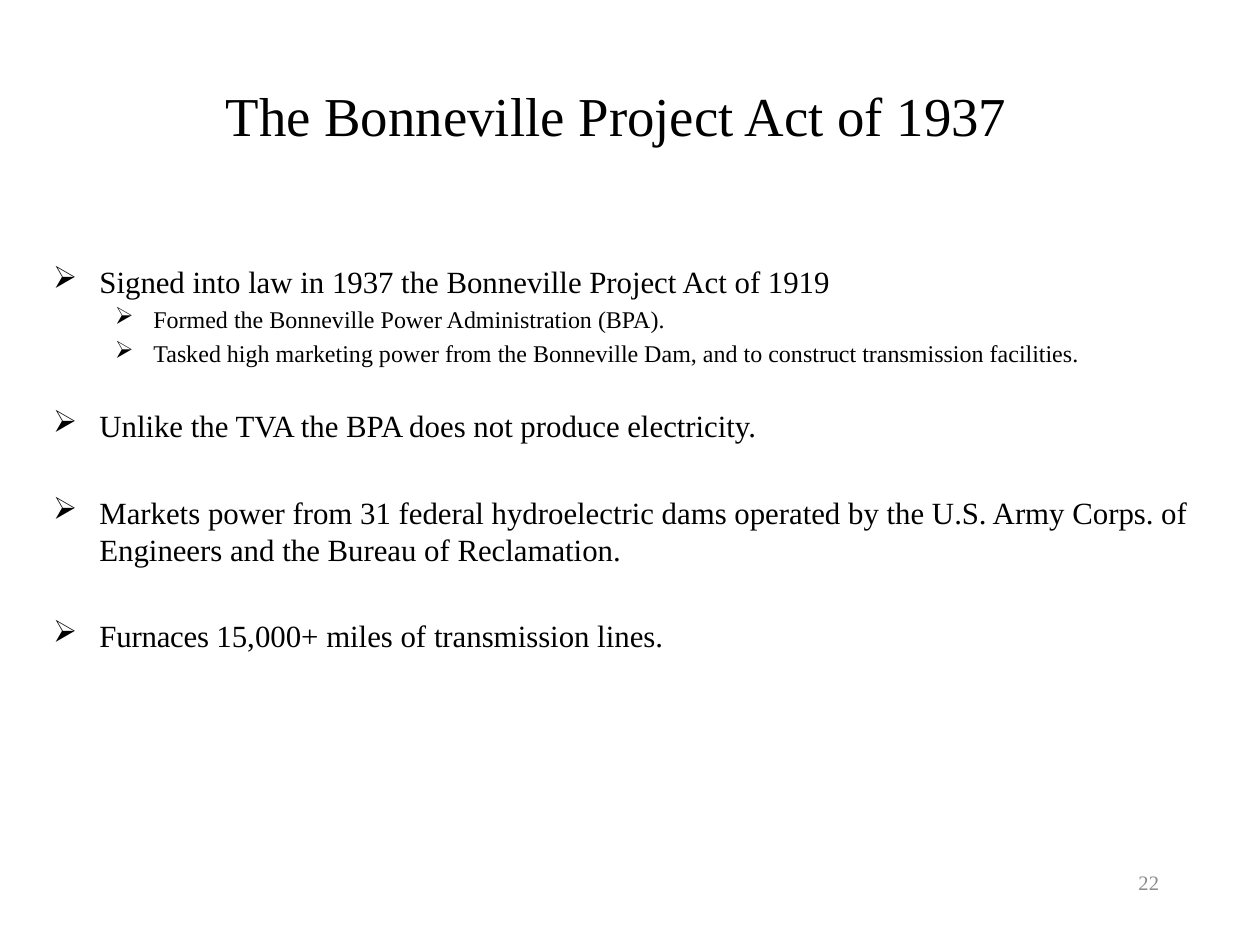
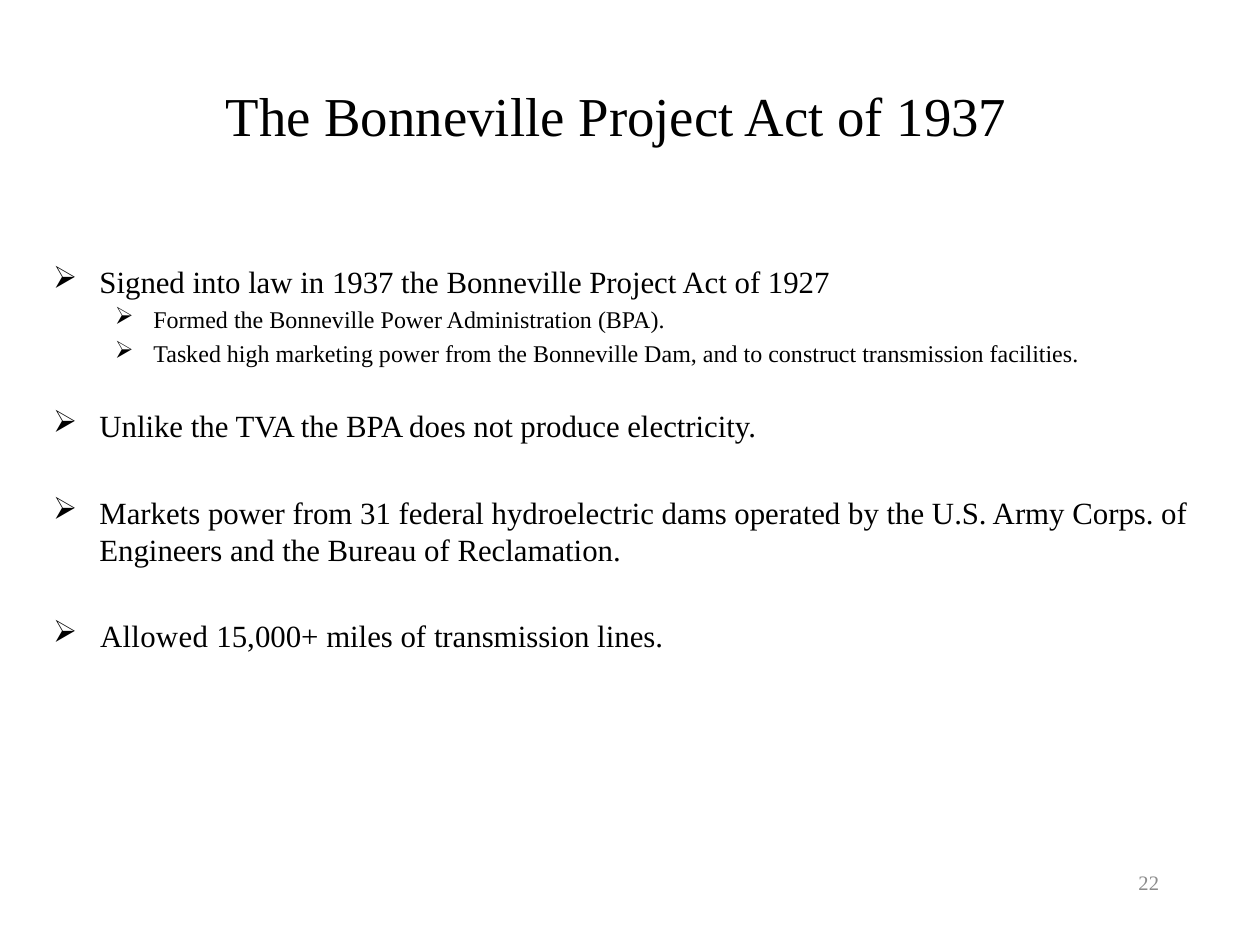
1919: 1919 -> 1927
Furnaces: Furnaces -> Allowed
